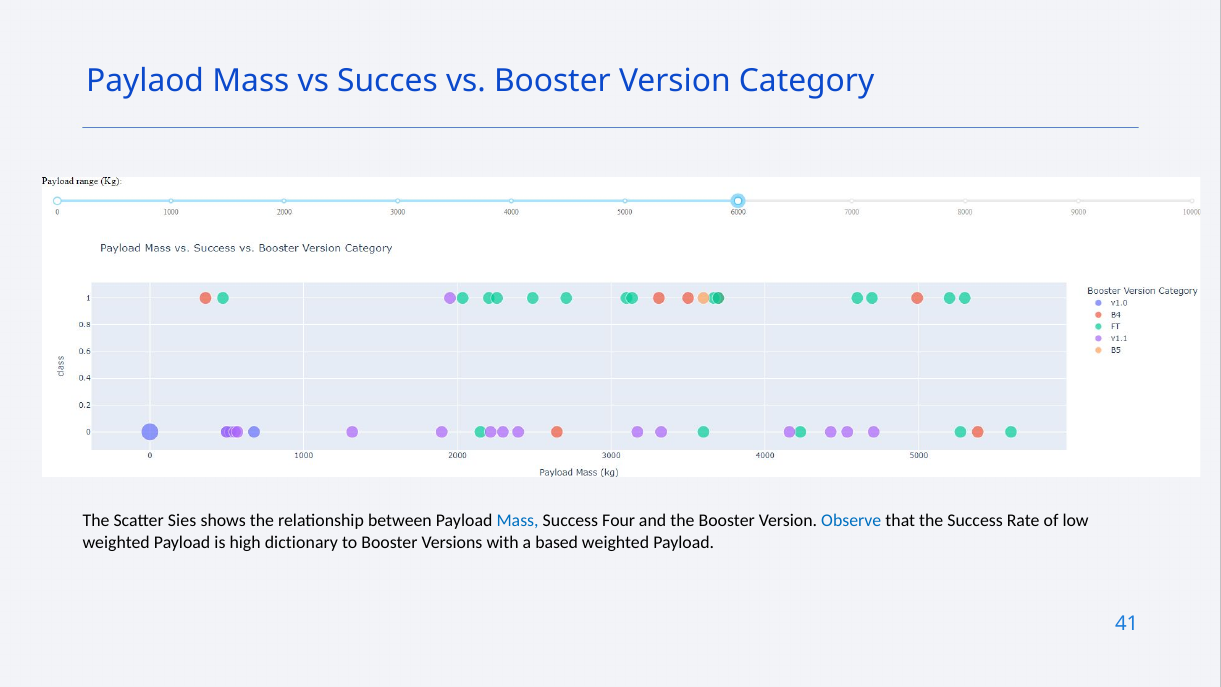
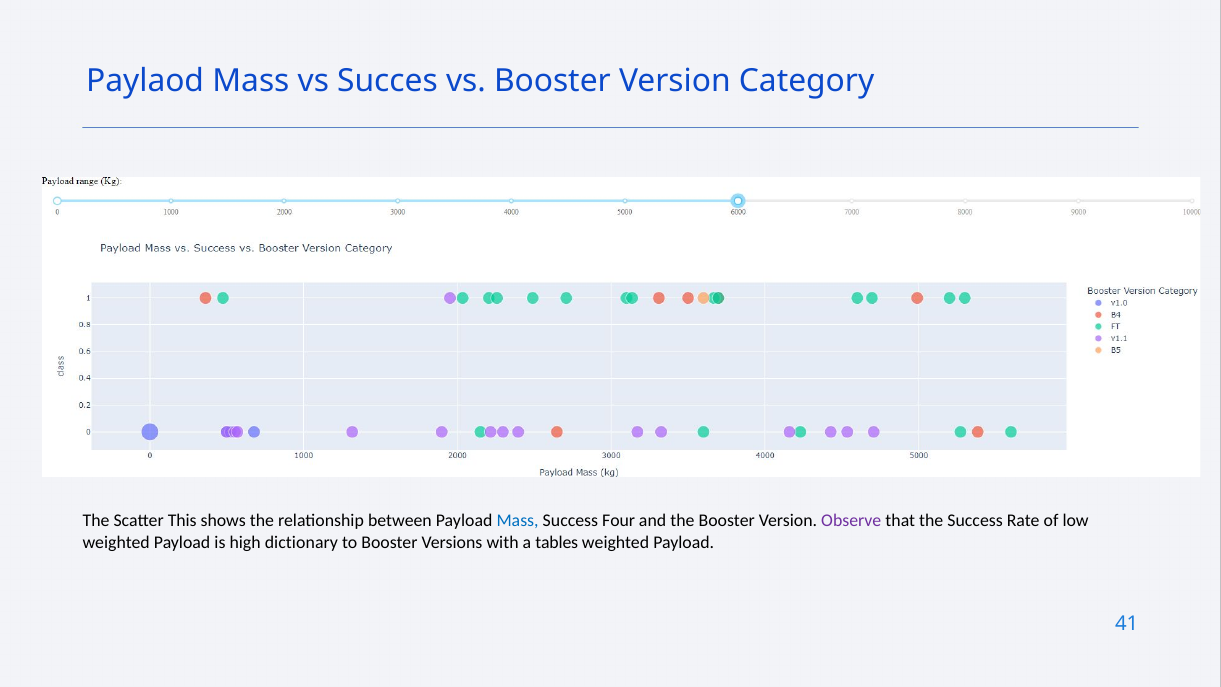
Sies: Sies -> This
Observe colour: blue -> purple
based: based -> tables
